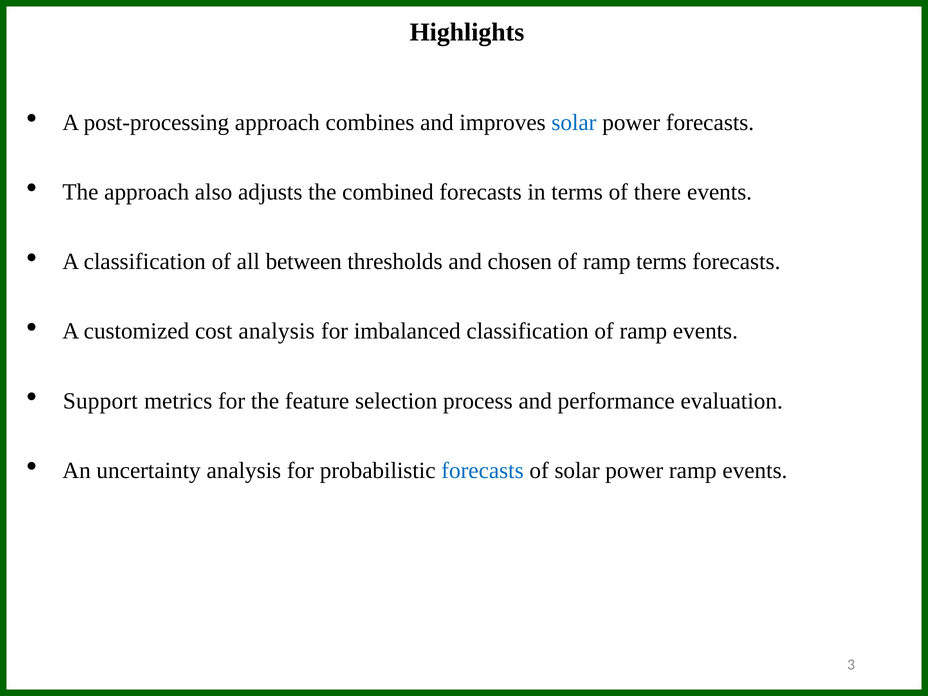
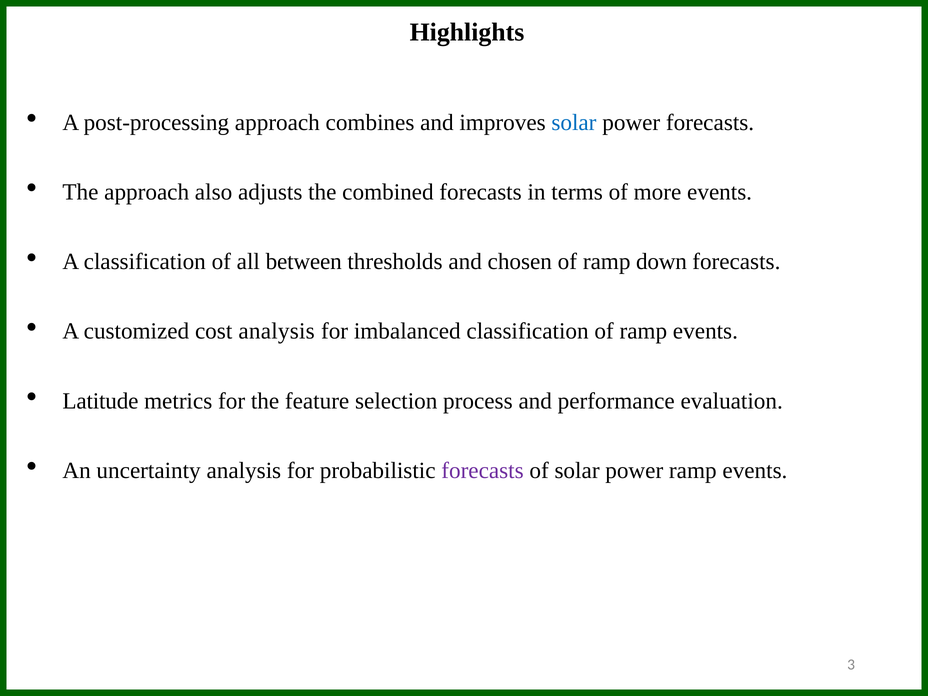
there: there -> more
ramp terms: terms -> down
Support: Support -> Latitude
forecasts at (482, 470) colour: blue -> purple
